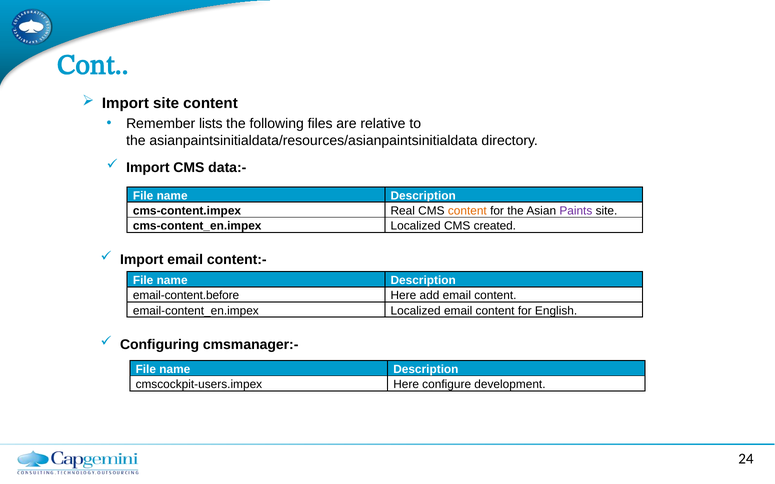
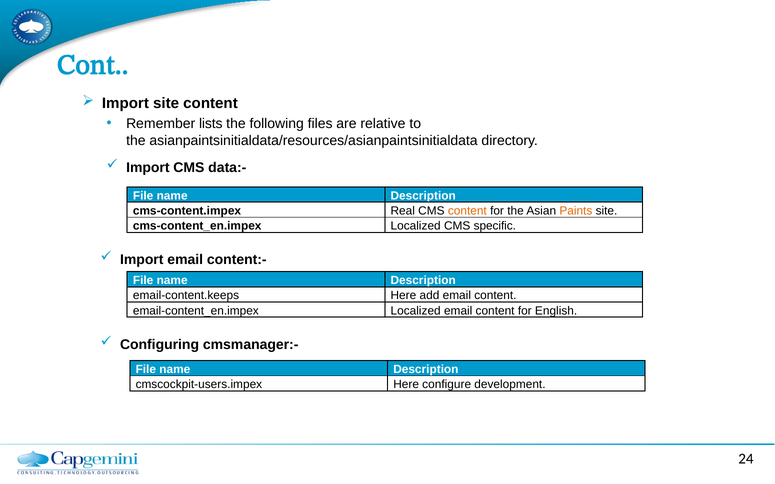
Paints colour: purple -> orange
created: created -> specific
email-content.before: email-content.before -> email-content.keeps
